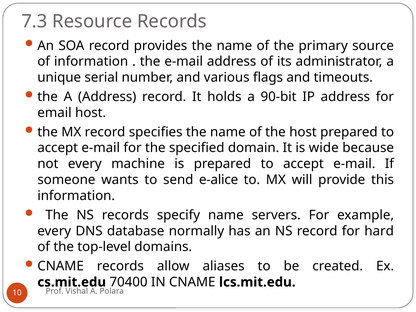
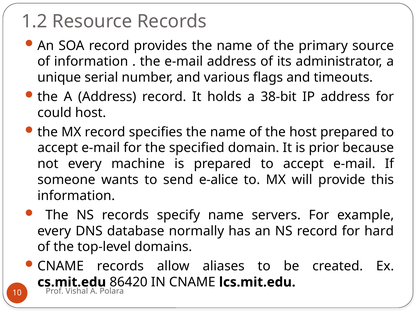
7.3: 7.3 -> 1.2
90-bit: 90-bit -> 38-bit
email: email -> could
wide: wide -> prior
70400: 70400 -> 86420
